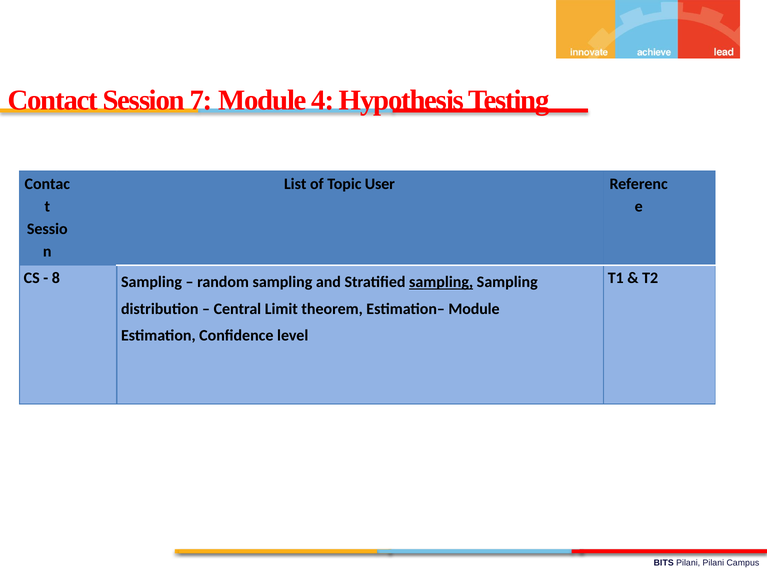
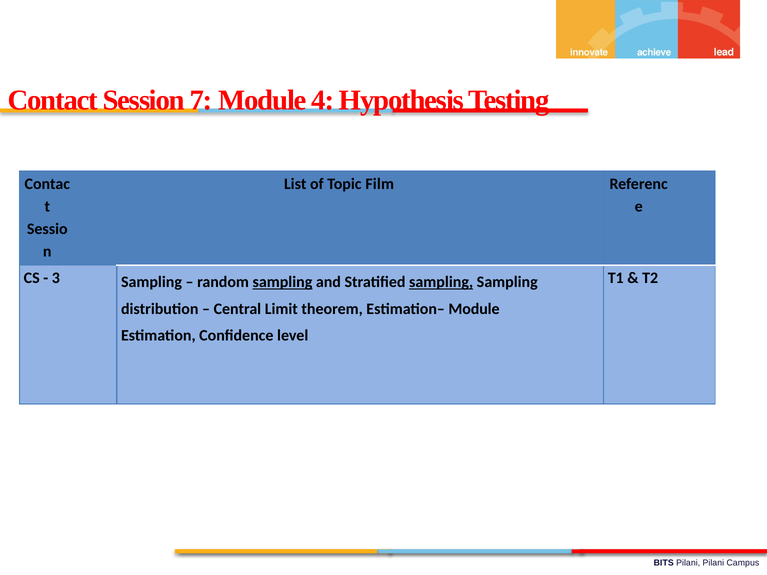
User: User -> Film
8: 8 -> 3
sampling at (282, 282) underline: none -> present
